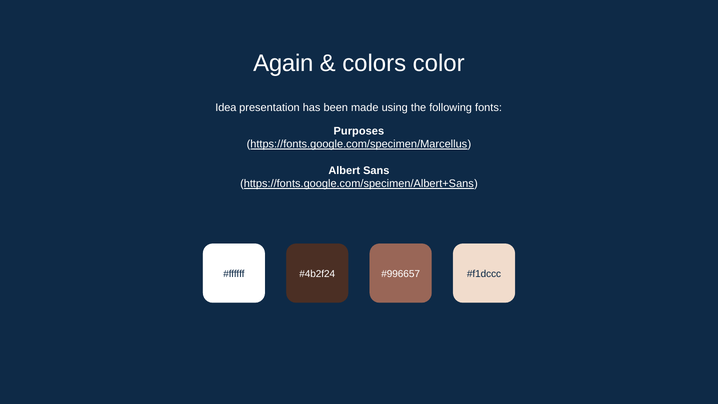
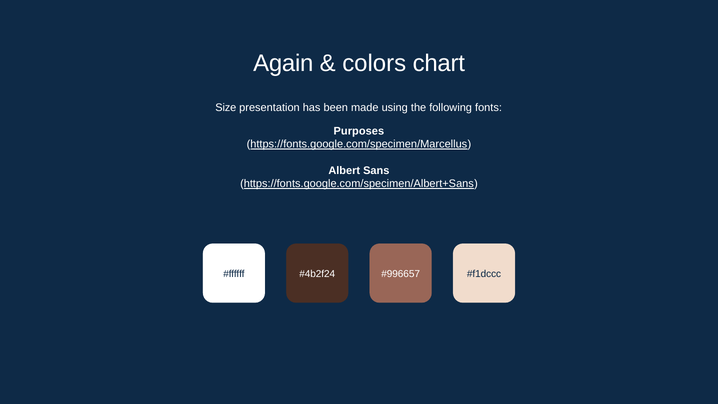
color: color -> chart
Idea: Idea -> Size
